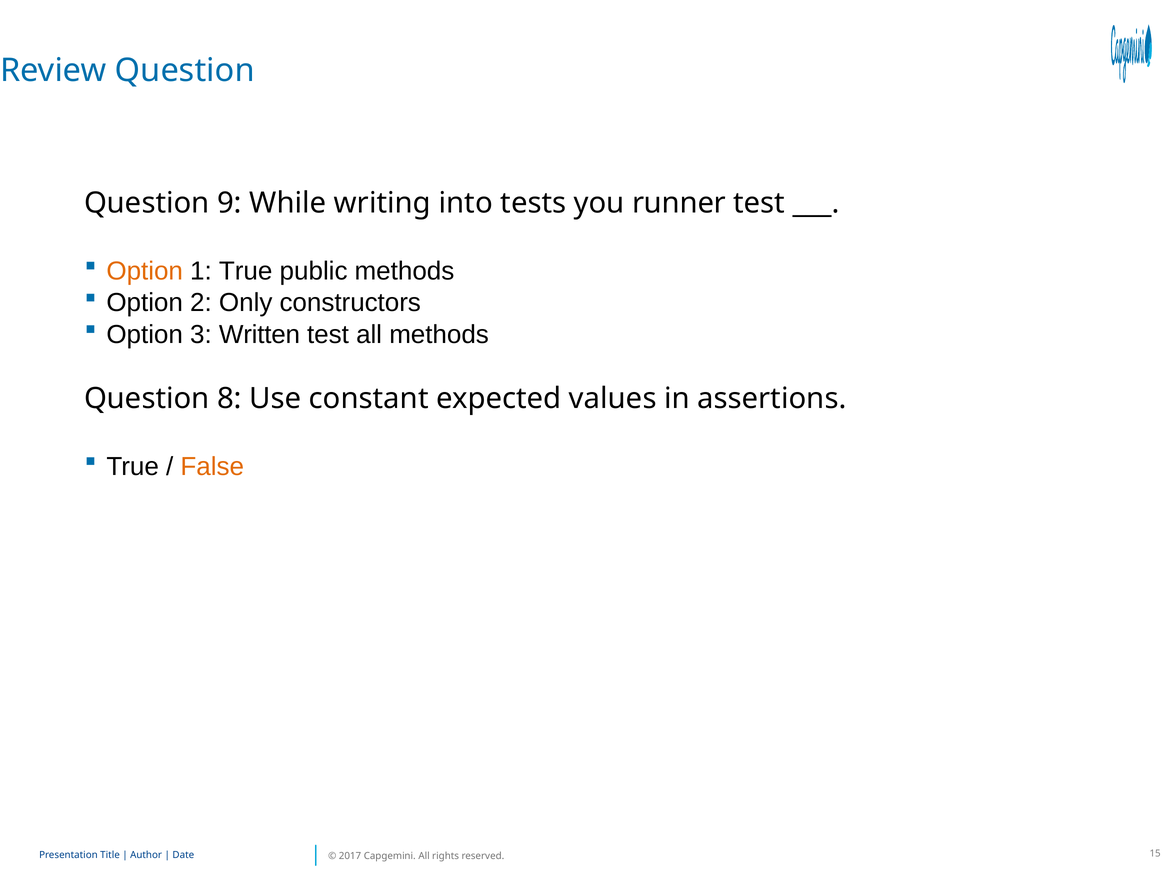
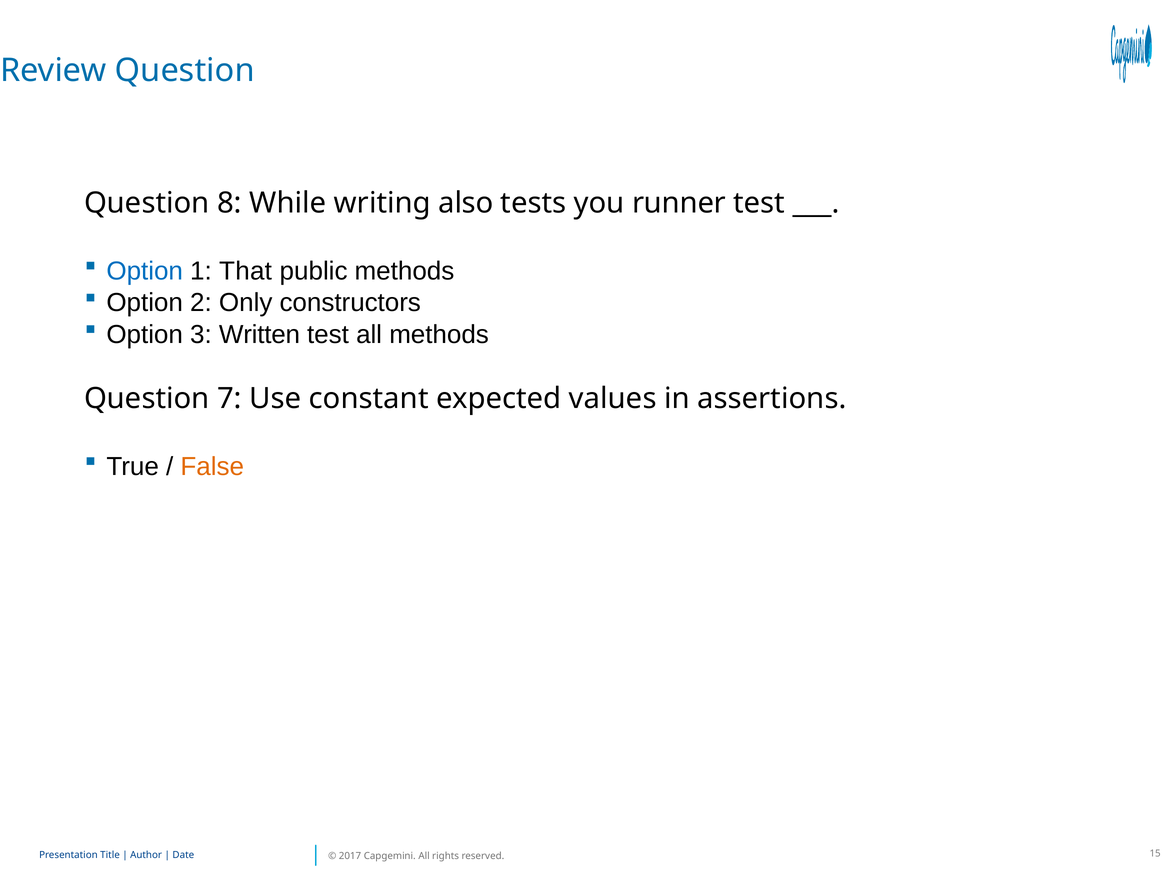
9: 9 -> 8
into: into -> also
Option at (145, 271) colour: orange -> blue
1 True: True -> That
8: 8 -> 7
